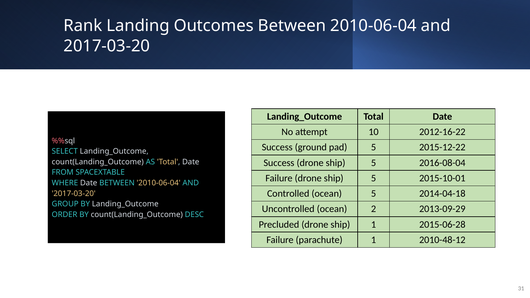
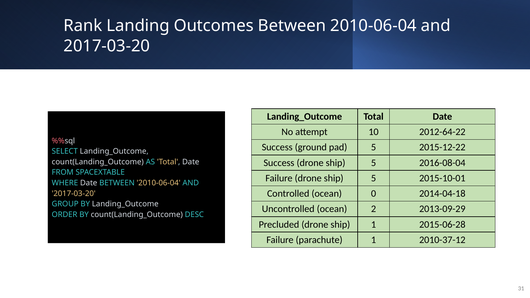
2012-16-22: 2012-16-22 -> 2012-64-22
ocean 5: 5 -> 0
2010-48-12: 2010-48-12 -> 2010-37-12
